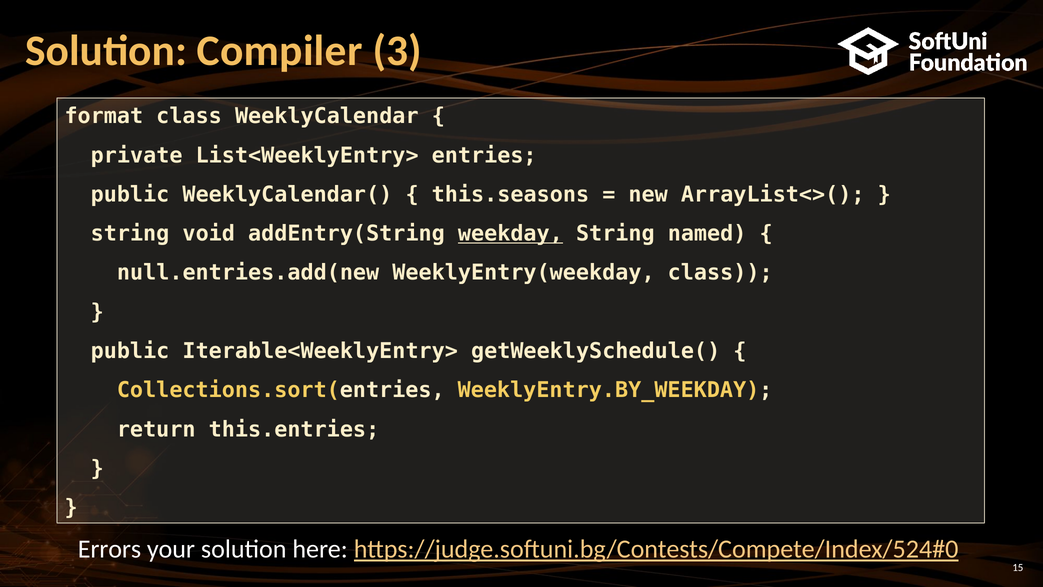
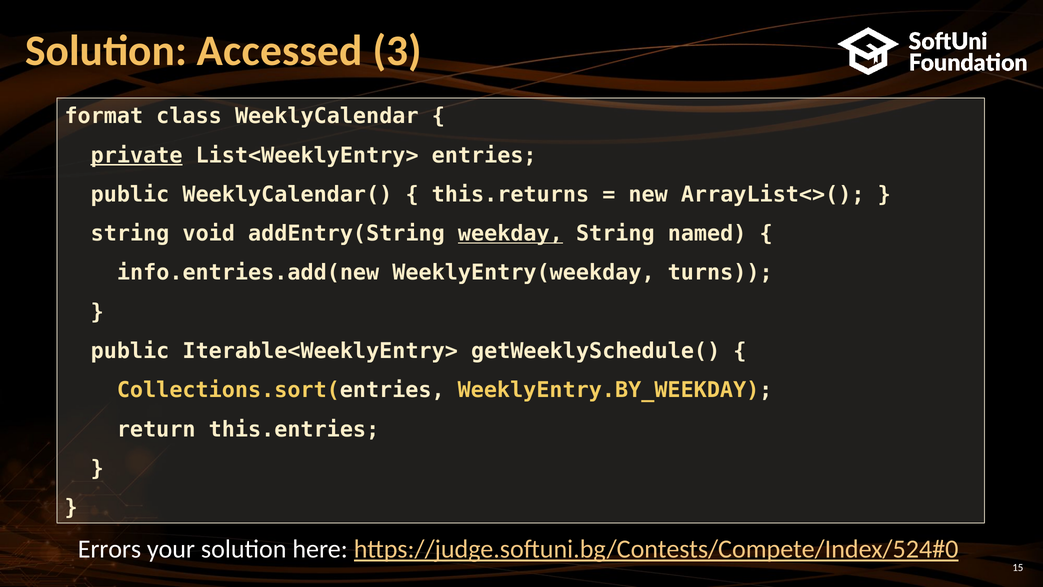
Compiler: Compiler -> Accessed
private underline: none -> present
this.seasons: this.seasons -> this.returns
null.entries.add(new: null.entries.add(new -> info.entries.add(new
WeeklyEntry(weekday class: class -> turns
